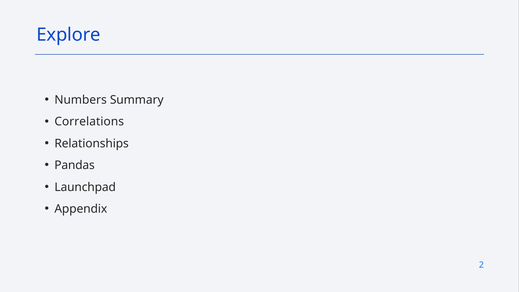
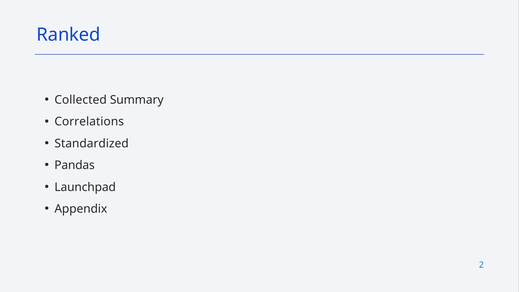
Explore: Explore -> Ranked
Numbers: Numbers -> Collected
Relationships: Relationships -> Standardized
